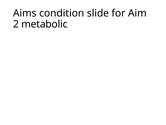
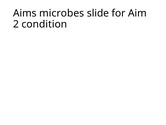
condition: condition -> microbes
metabolic: metabolic -> condition
